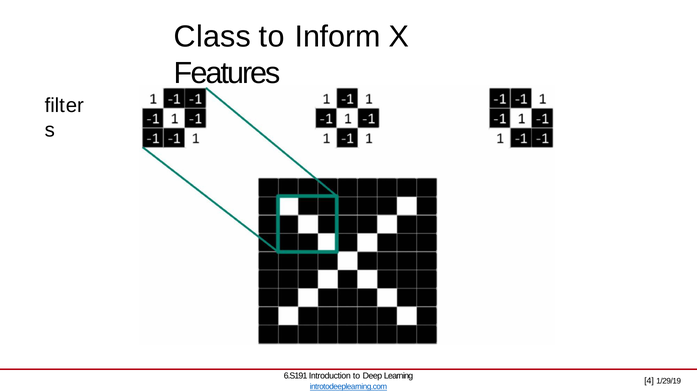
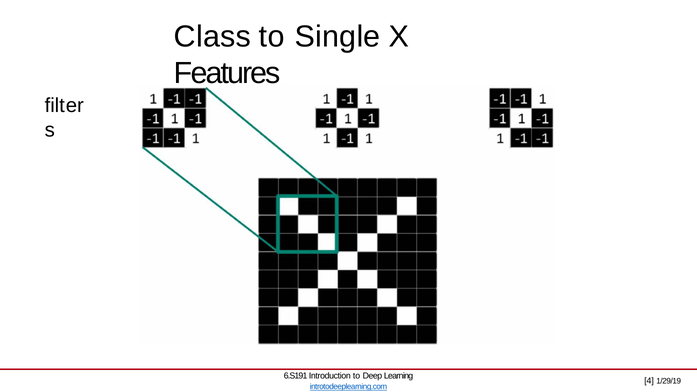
Inform: Inform -> Single
